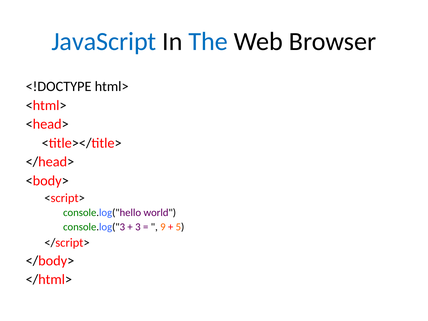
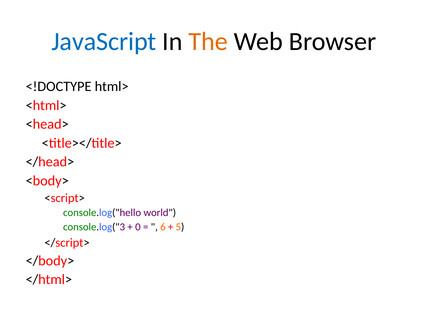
The colour: blue -> orange
3: 3 -> 0
9: 9 -> 6
